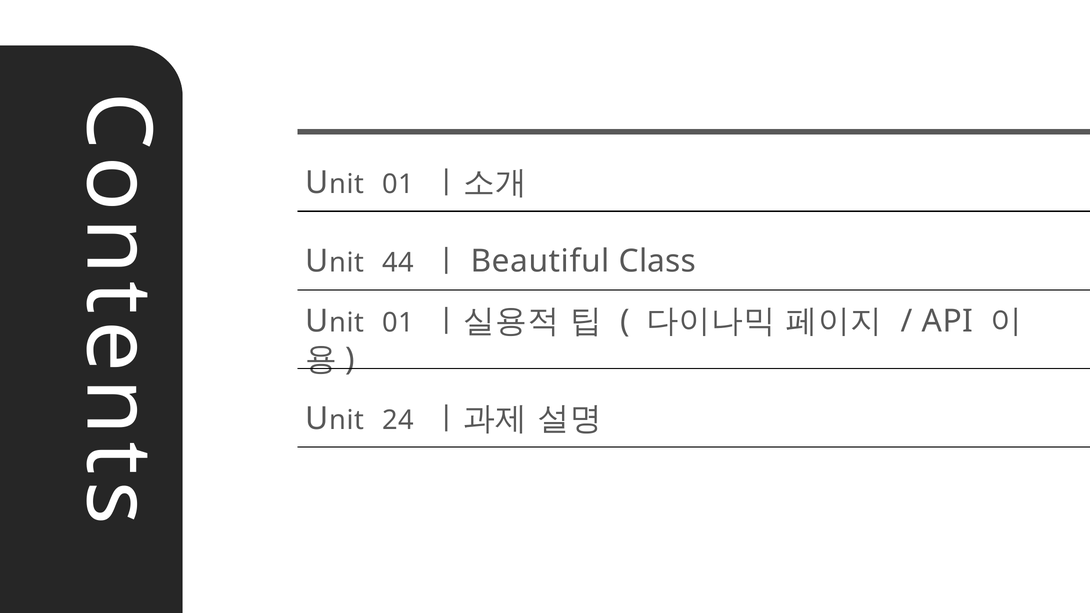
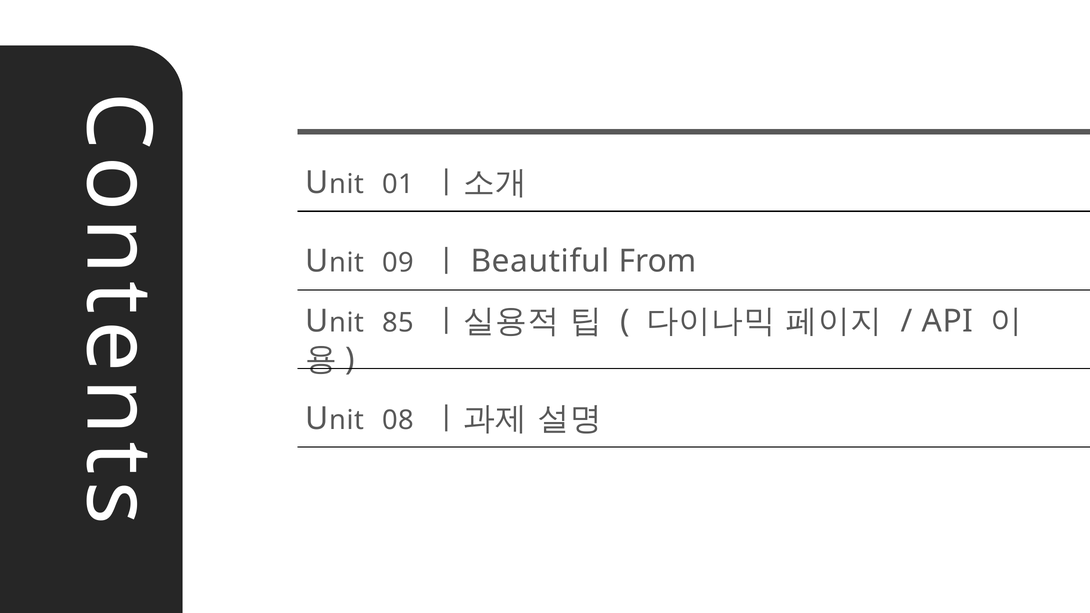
44: 44 -> 09
Class: Class -> From
01 at (398, 323): 01 -> 85
24: 24 -> 08
